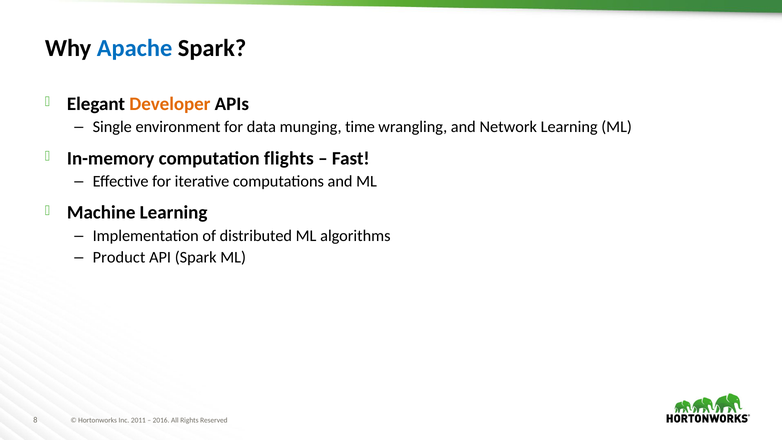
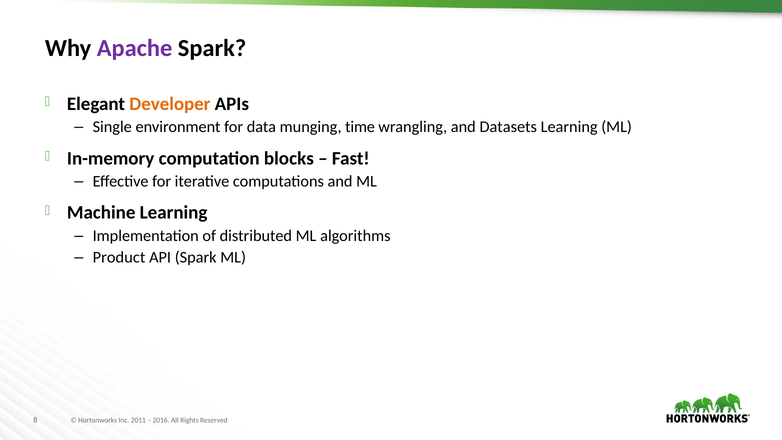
Apache colour: blue -> purple
Network: Network -> Datasets
flights: flights -> blocks
